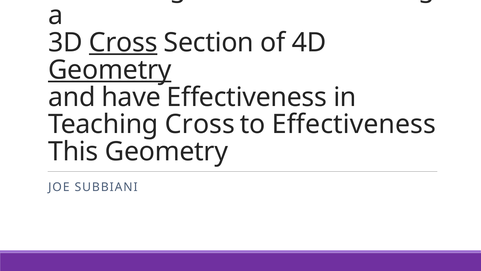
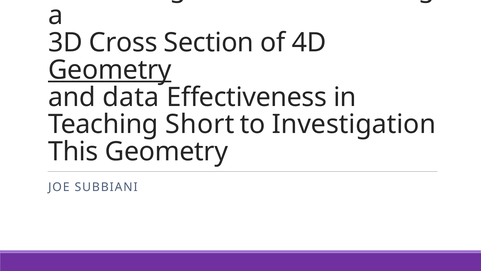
Cross at (123, 43) underline: present -> none
have: have -> data
Teaching Cross: Cross -> Short
to Effectiveness: Effectiveness -> Investigation
